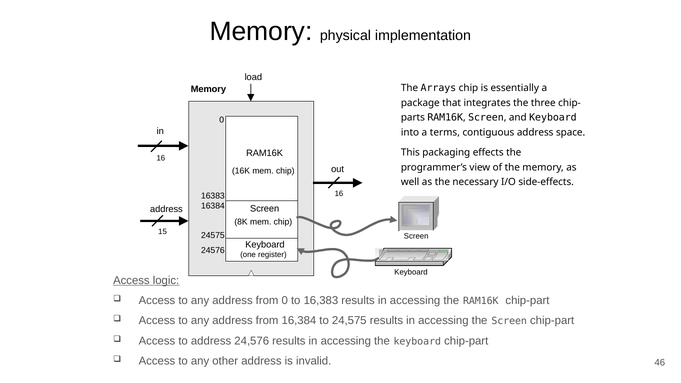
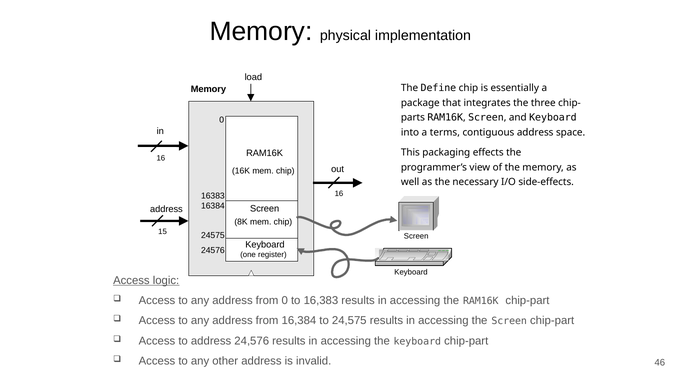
Arrays: Arrays -> Define
